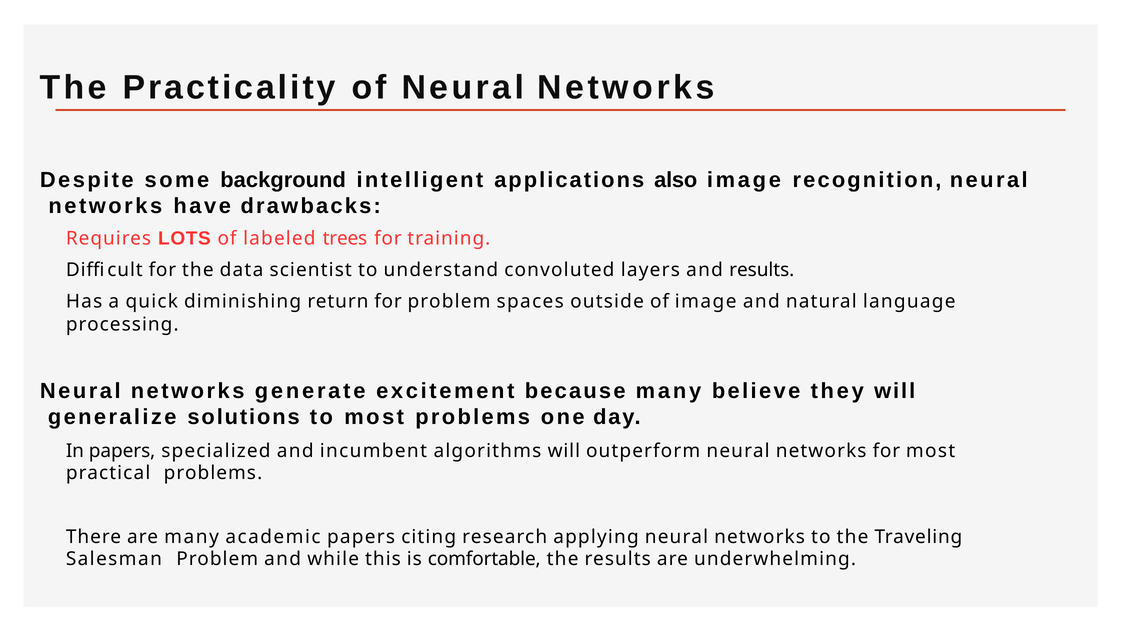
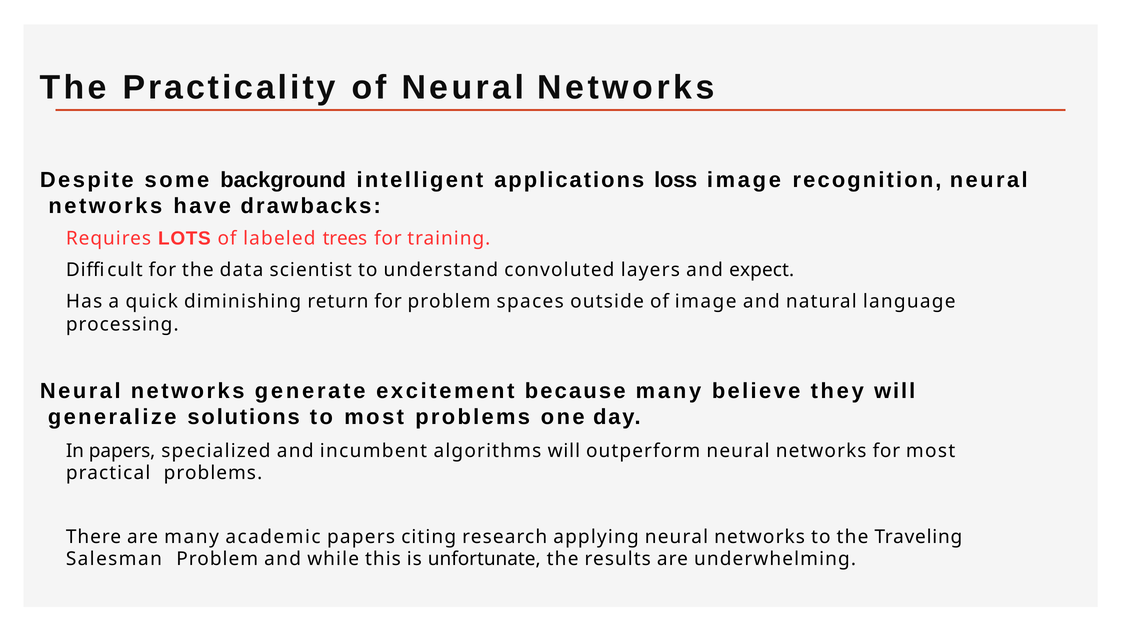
also: also -> loss
and results: results -> expect
comfortable: comfortable -> unfortunate
